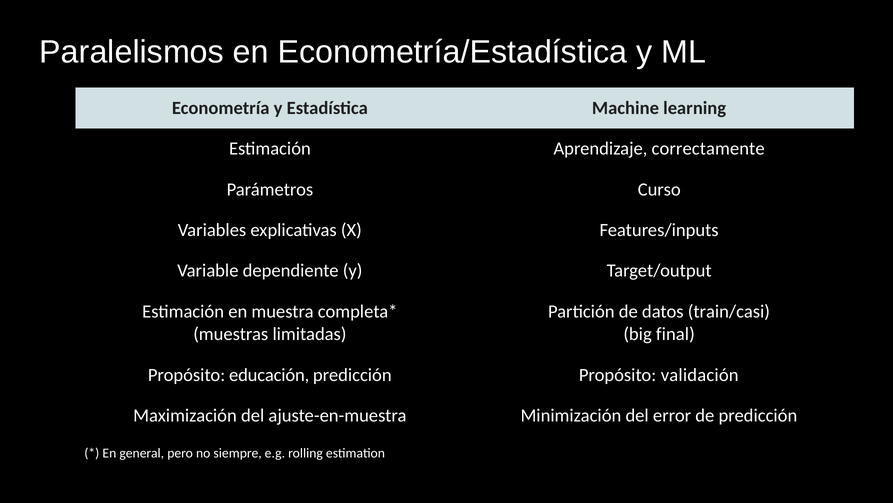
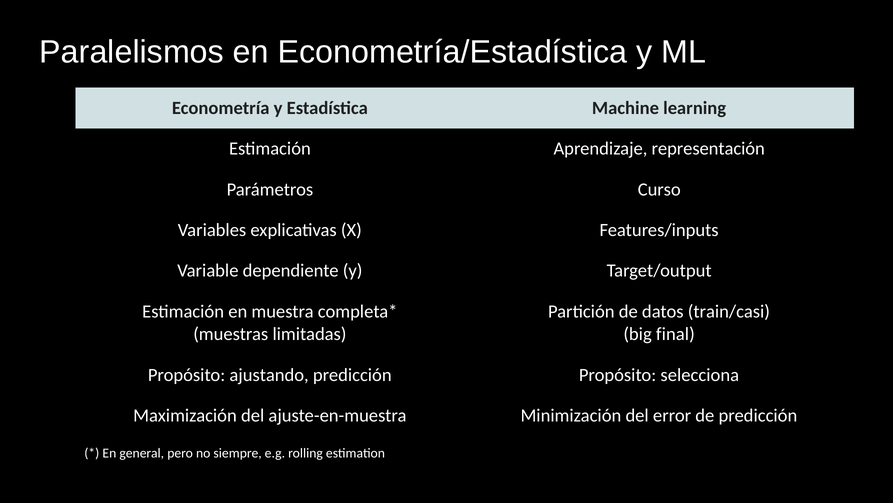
correctamente: correctamente -> representación
educación: educación -> ajustando
validación: validación -> selecciona
